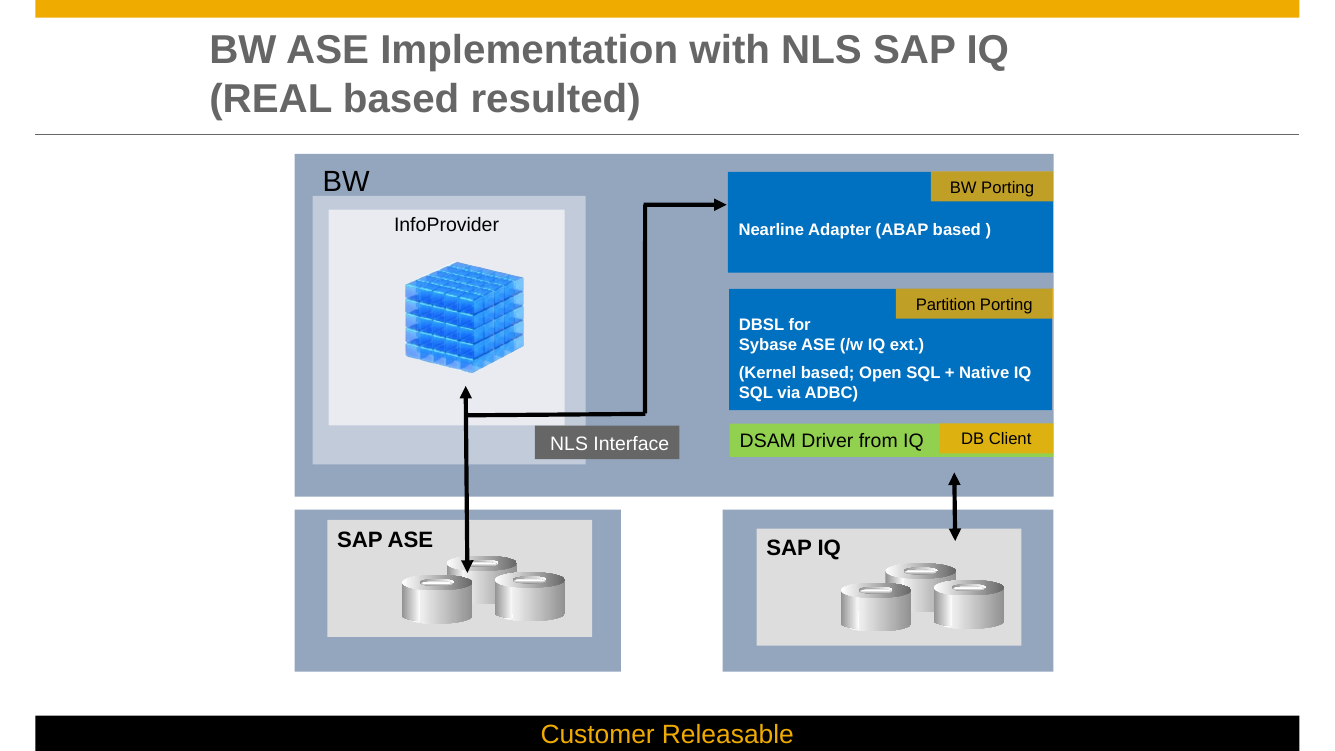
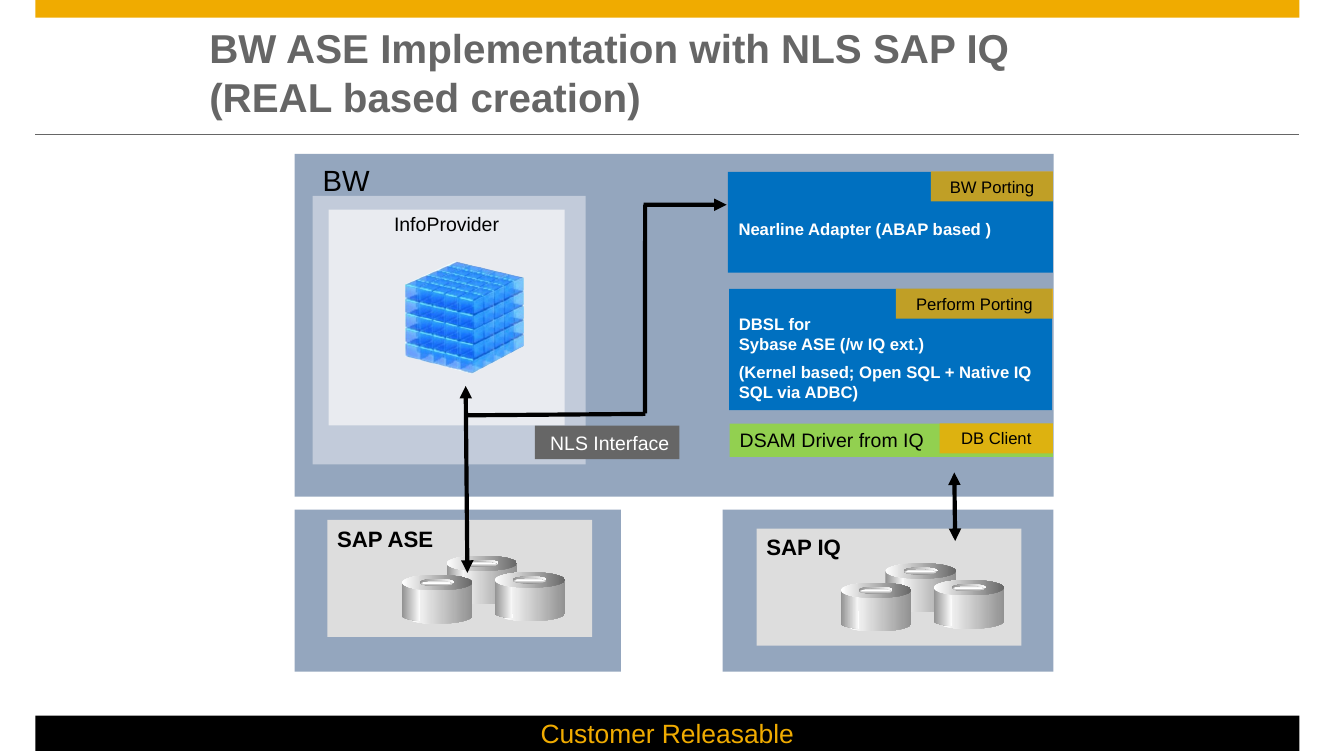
resulted: resulted -> creation
Partition: Partition -> Perform
